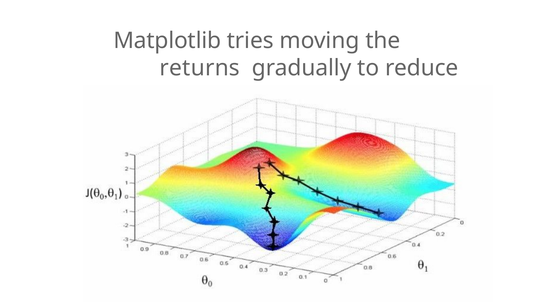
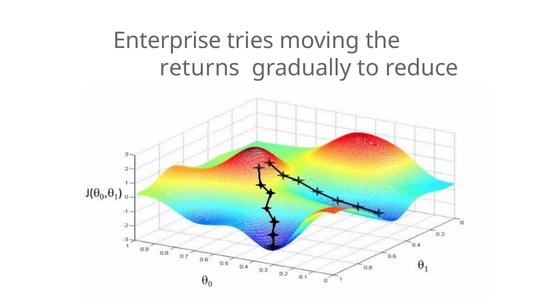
Matplotlib: Matplotlib -> Enterprise
